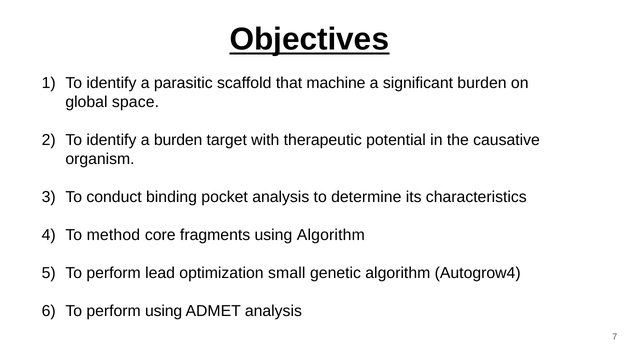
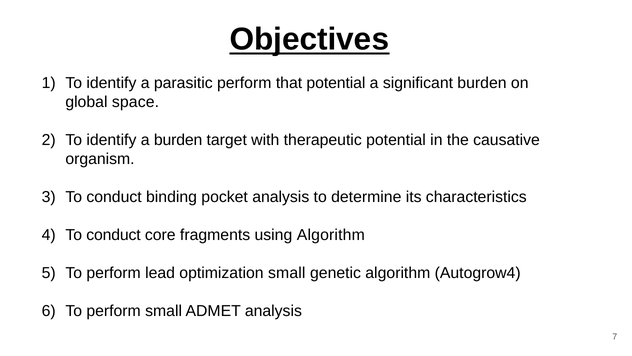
parasitic scaffold: scaffold -> perform
that machine: machine -> potential
method at (113, 235): method -> conduct
perform using: using -> small
